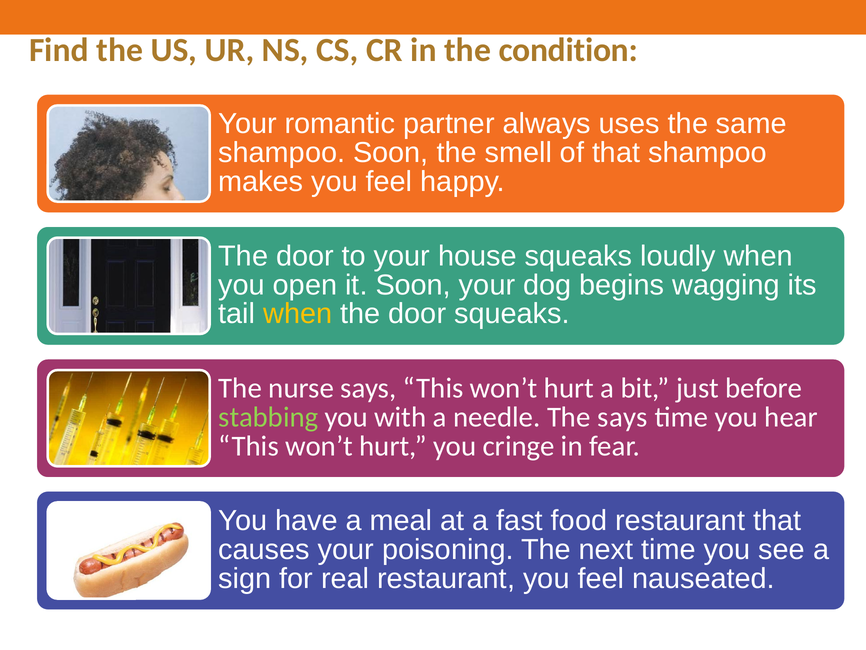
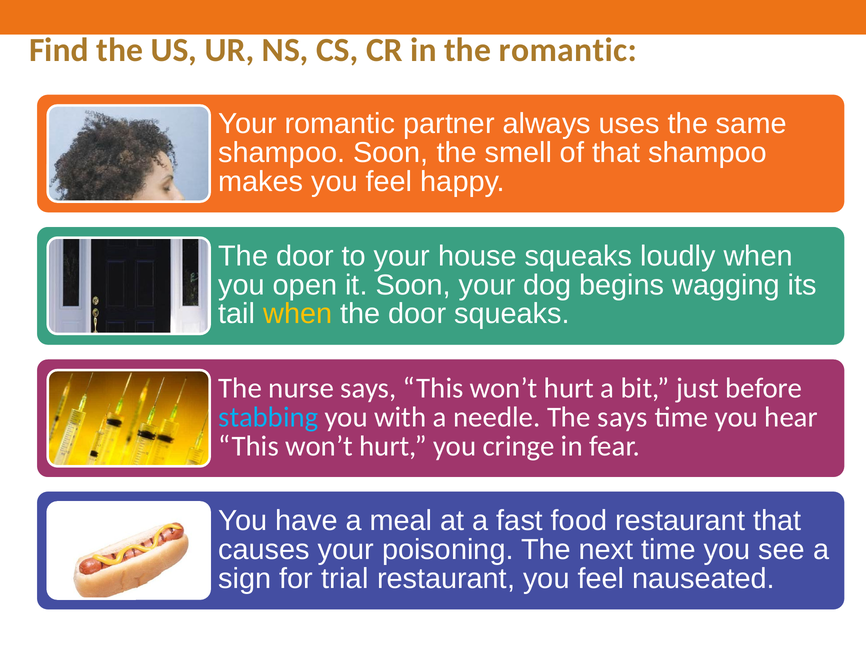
the condition: condition -> romantic
stabbing colour: light green -> light blue
real: real -> trial
